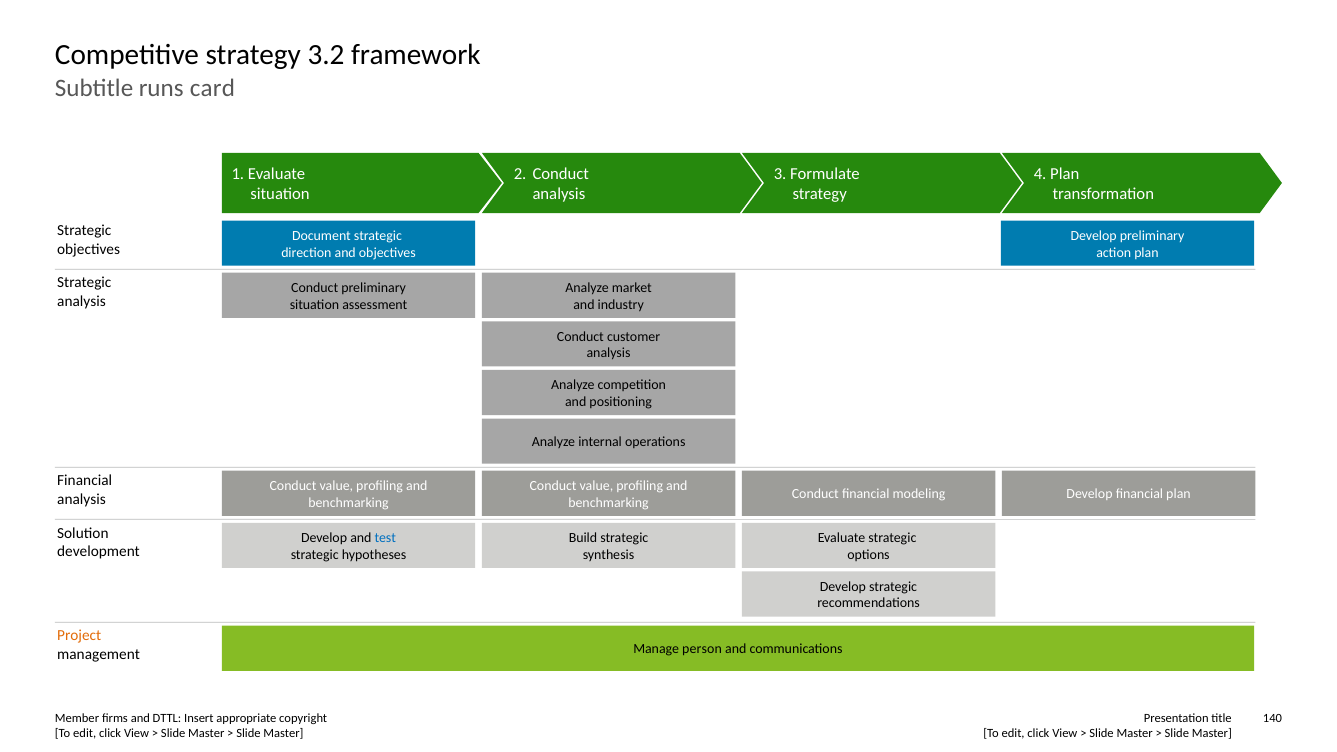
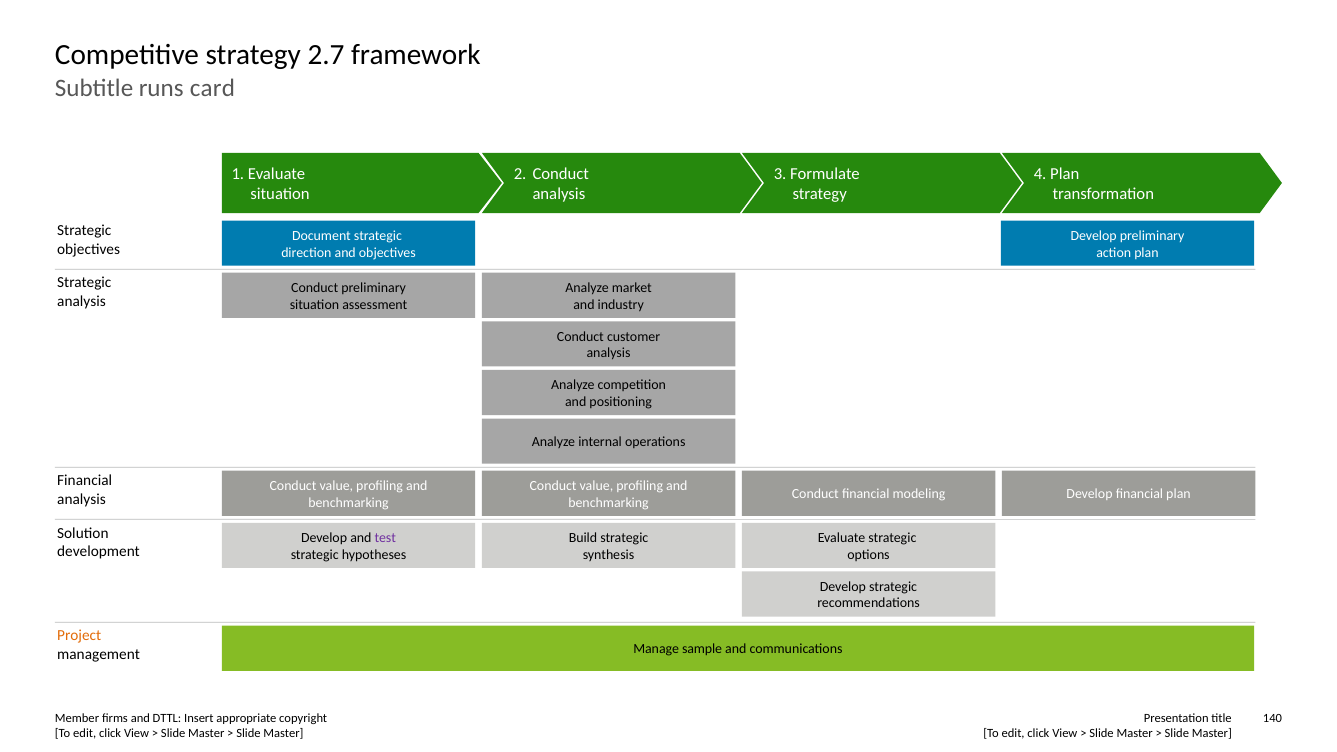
3.2: 3.2 -> 2.7
test colour: blue -> purple
person: person -> sample
